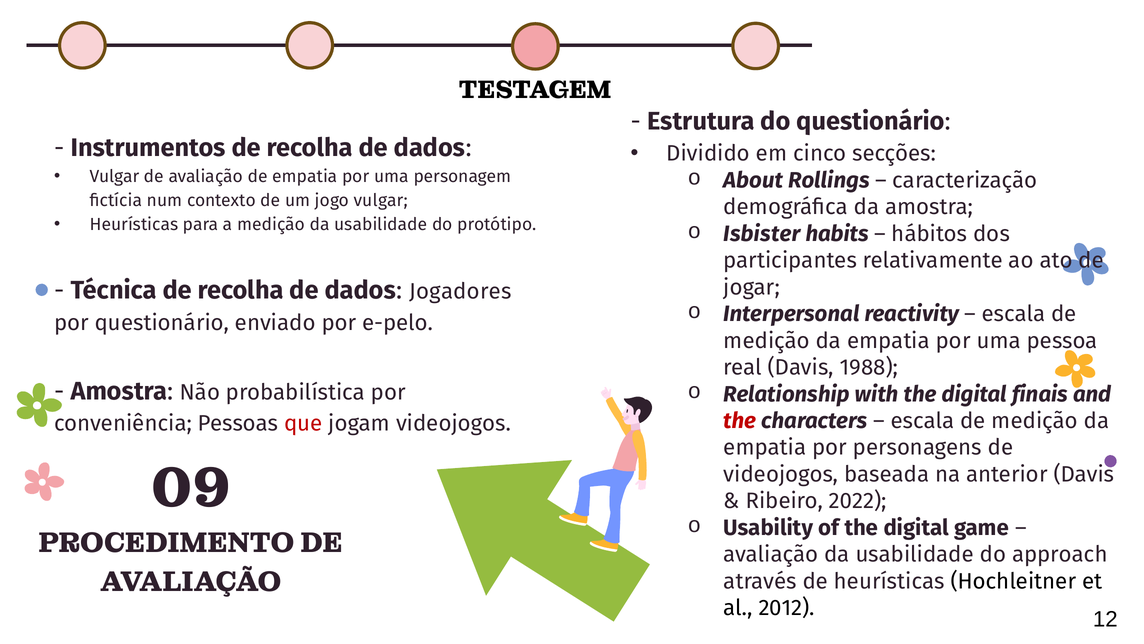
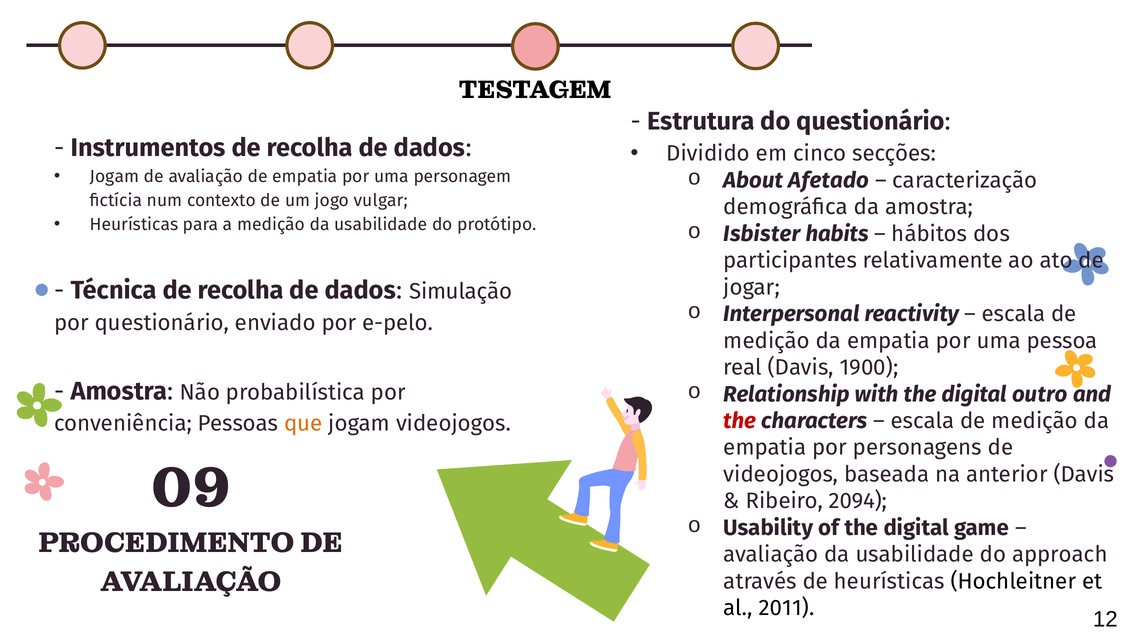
Vulgar at (115, 176): Vulgar -> Jogam
Rollings: Rollings -> Afetado
Jogadores: Jogadores -> Simulação
1988: 1988 -> 1900
finais: finais -> outro
que colour: red -> orange
2022: 2022 -> 2094
2012: 2012 -> 2011
